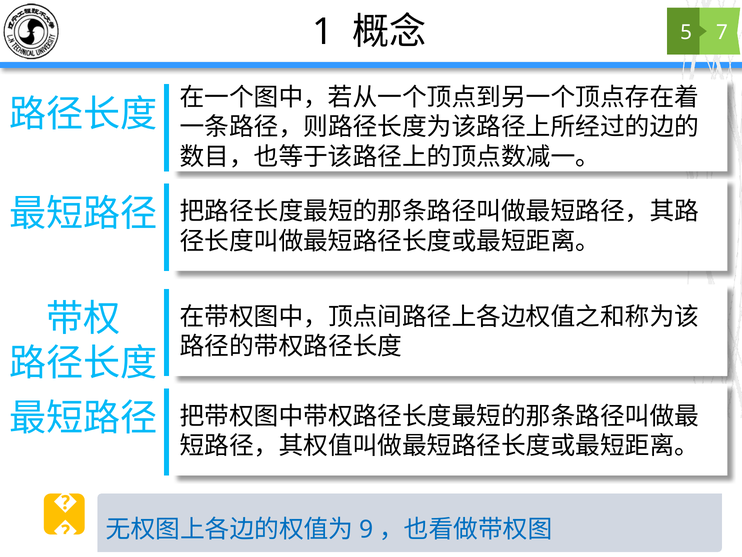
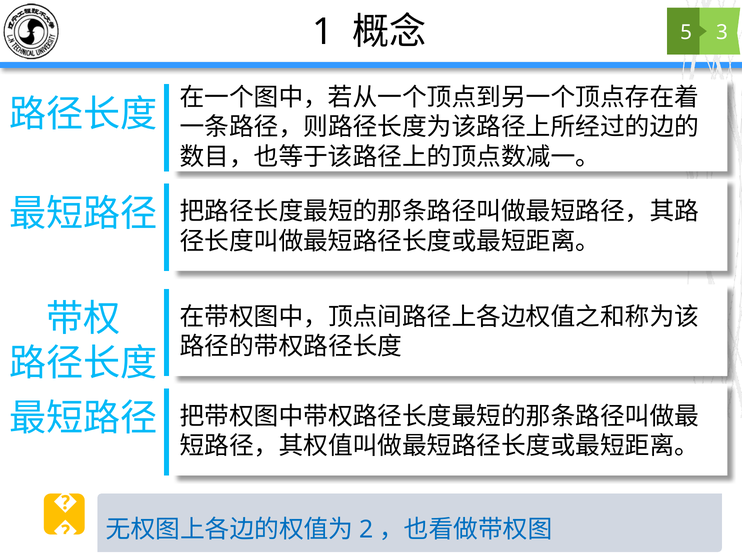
7: 7 -> 3
9: 9 -> 2
